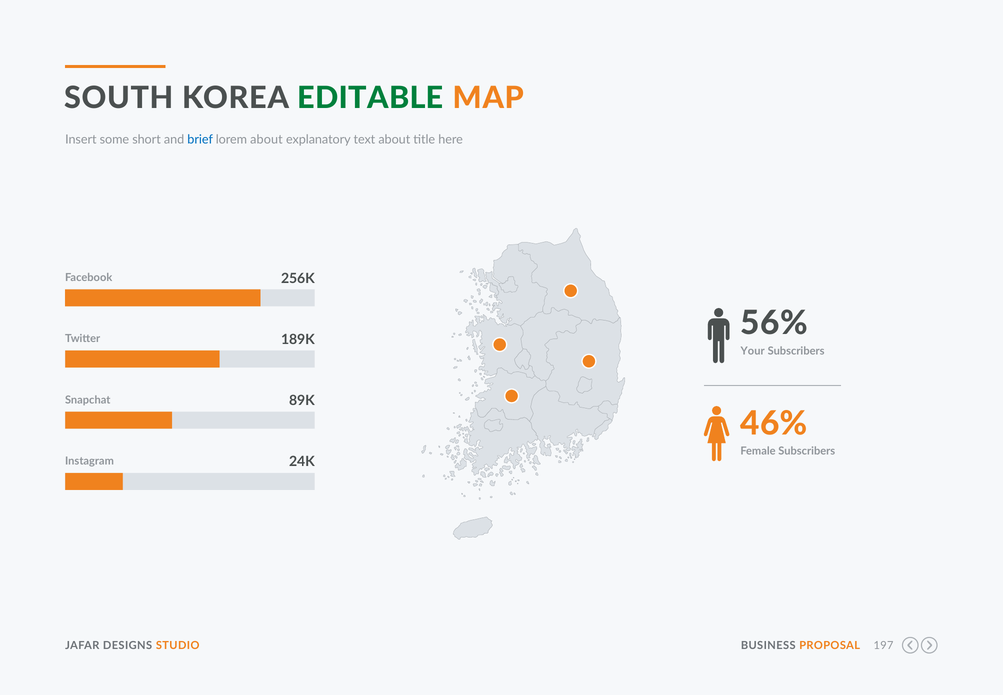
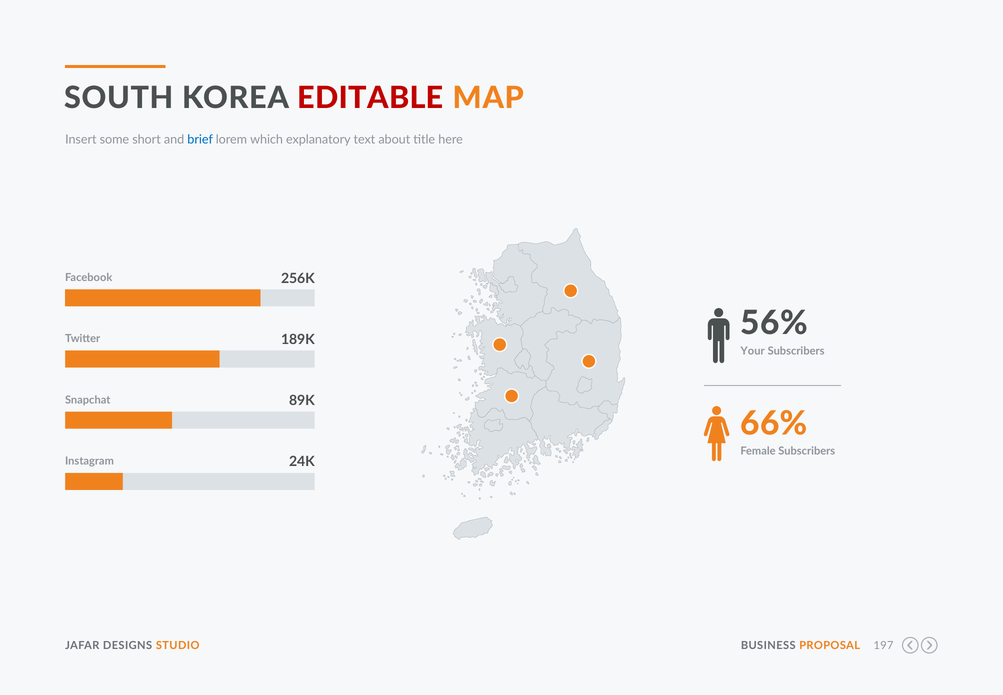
EDITABLE colour: green -> red
lorem about: about -> which
46%: 46% -> 66%
